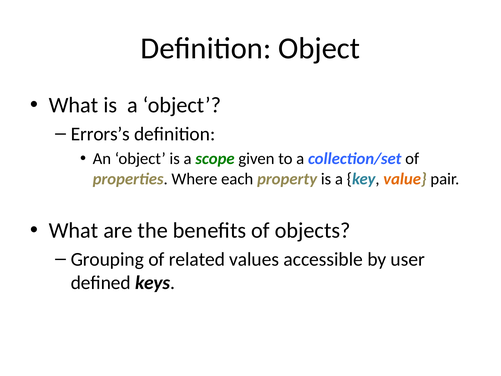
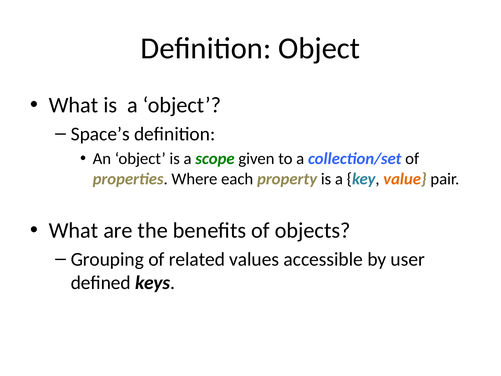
Errors’s: Errors’s -> Space’s
